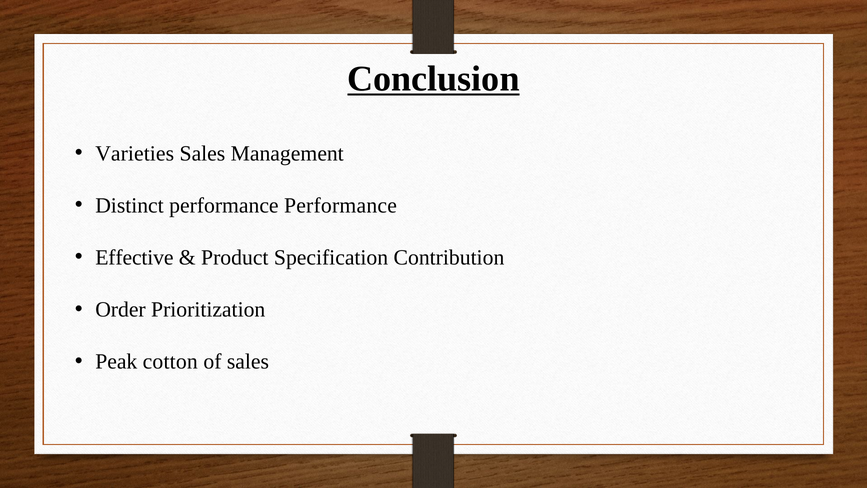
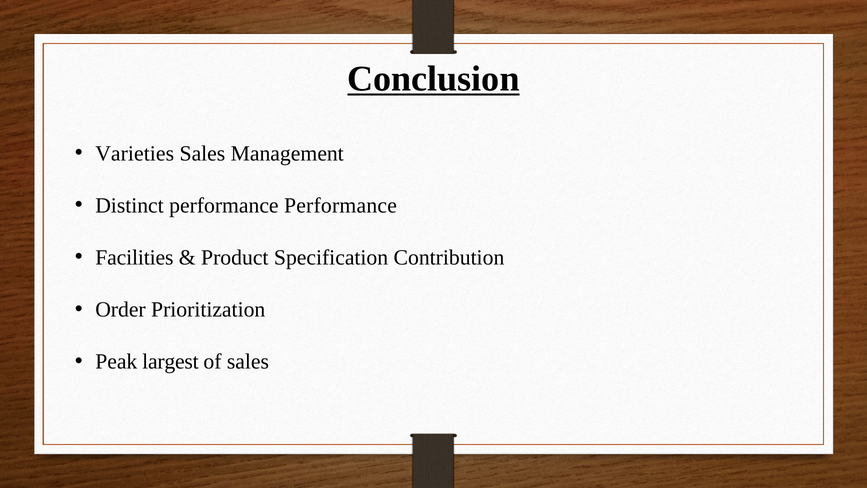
Effective: Effective -> Facilities
cotton: cotton -> largest
